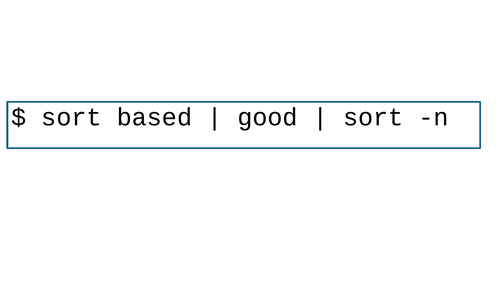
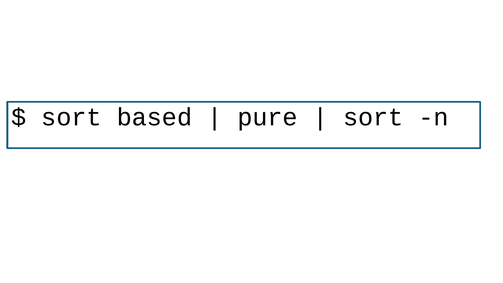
good: good -> pure
